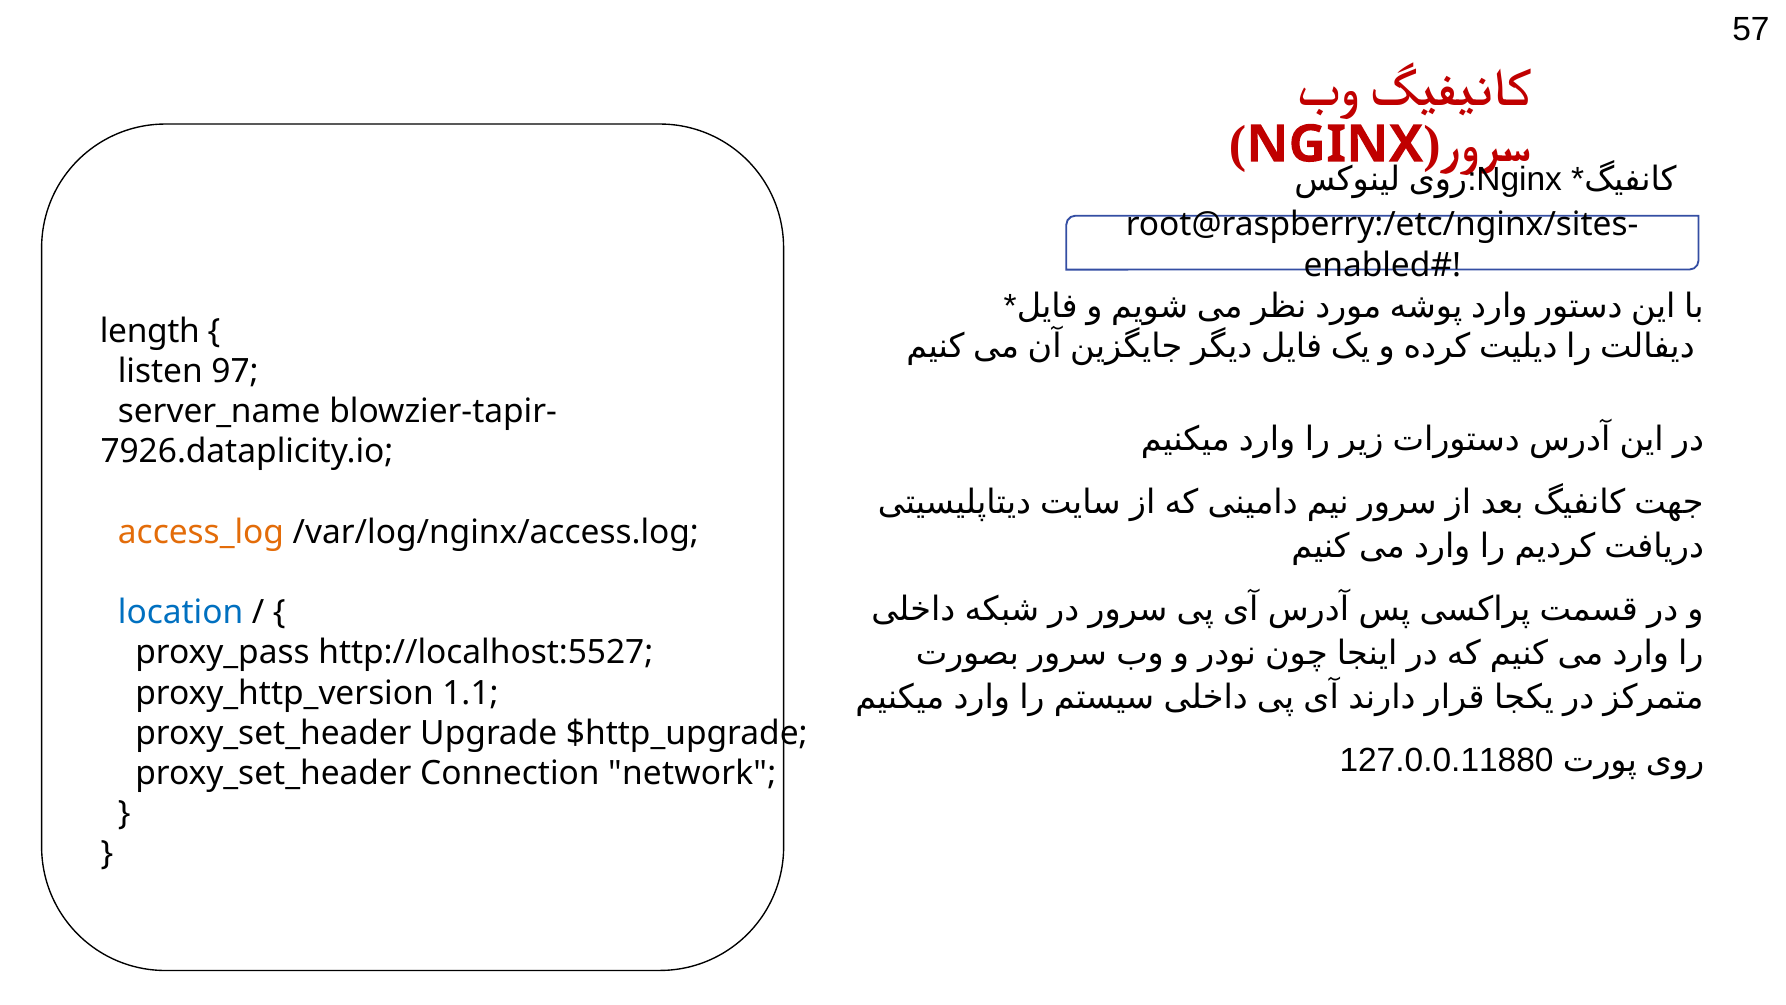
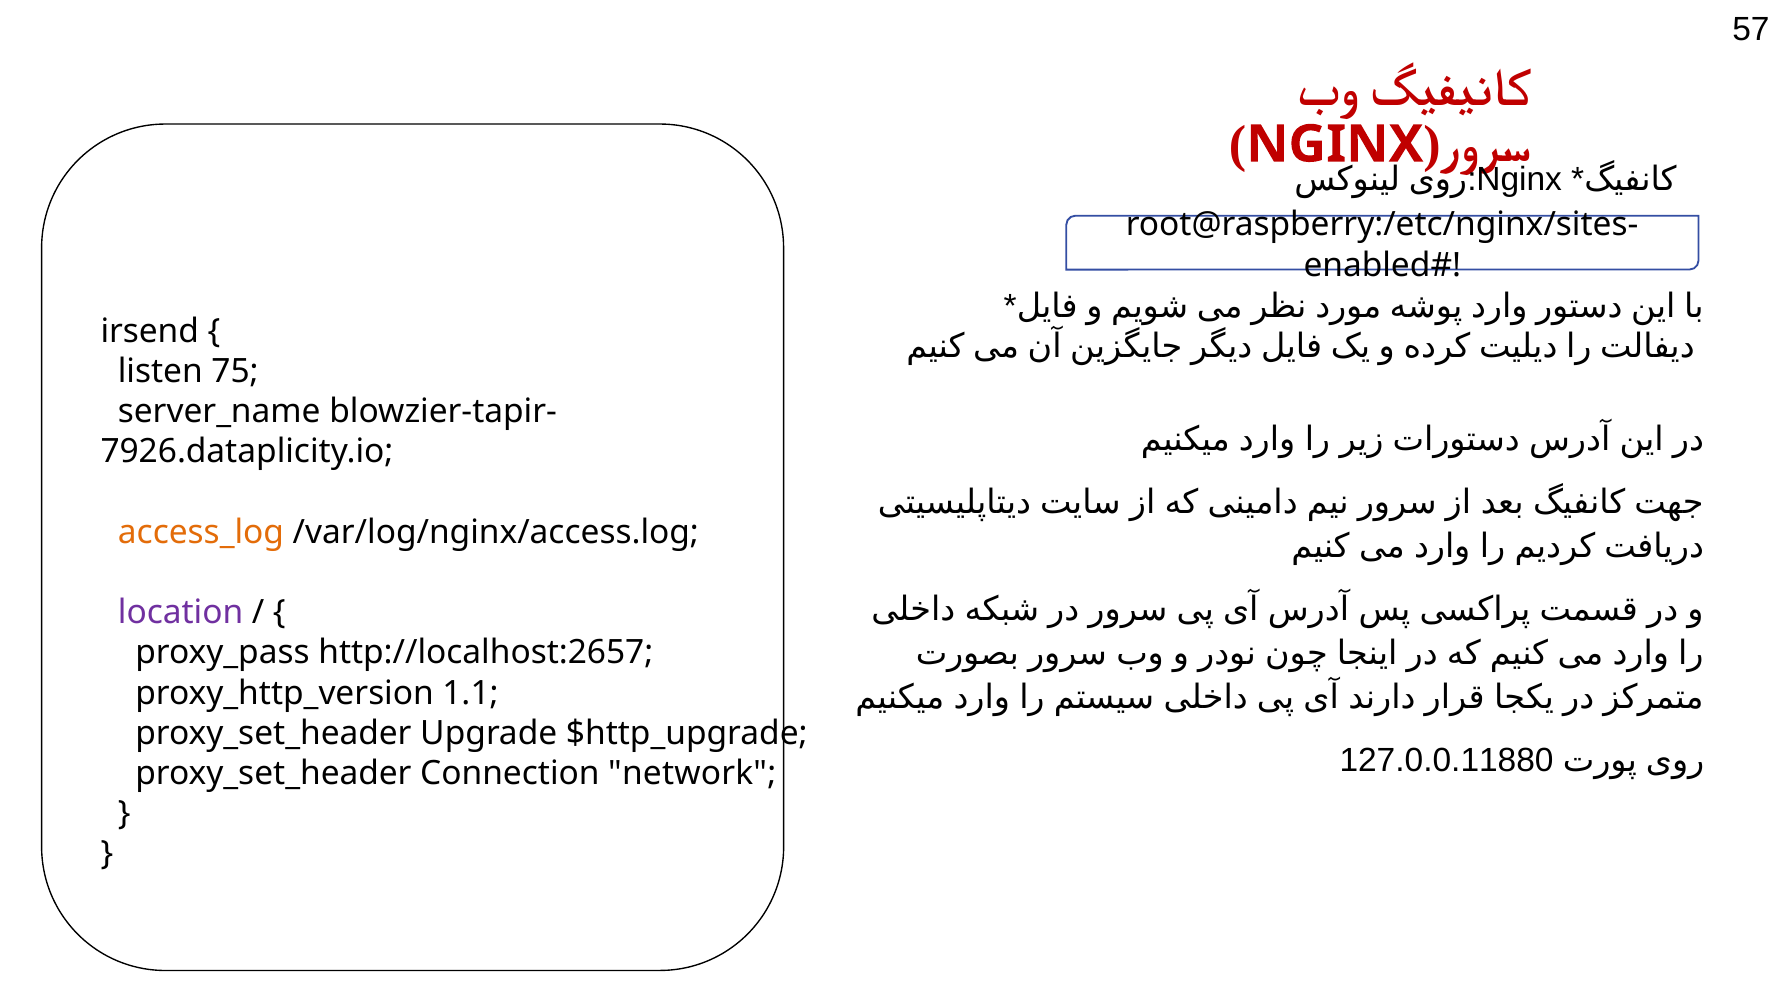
length: length -> irsend
97: 97 -> 75
location colour: blue -> purple
http://localhost:5527: http://localhost:5527 -> http://localhost:2657
